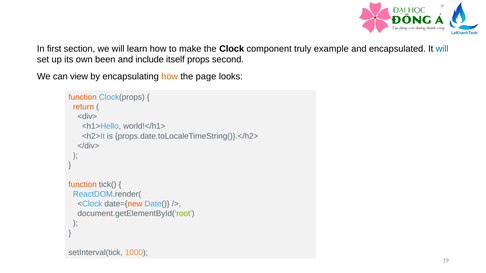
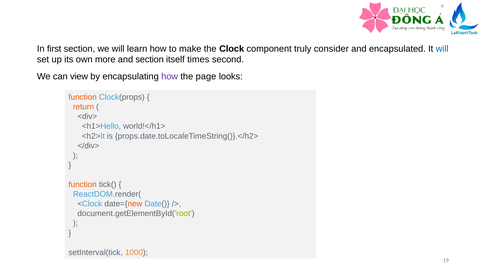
example: example -> consider
been: been -> more
and include: include -> section
props: props -> times
how at (170, 77) colour: orange -> purple
